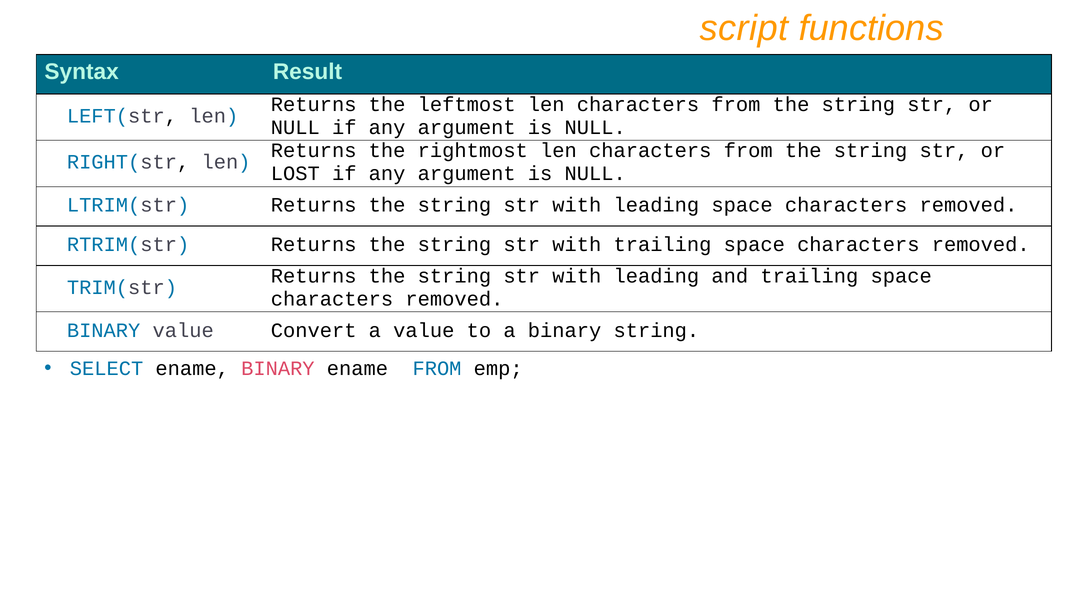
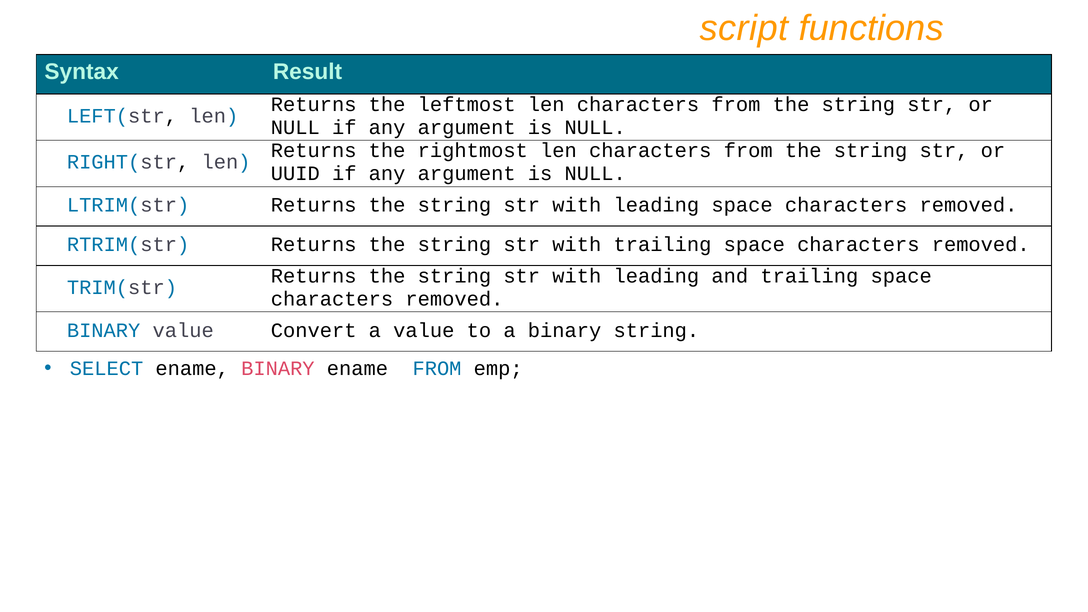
LOST: LOST -> UUID
